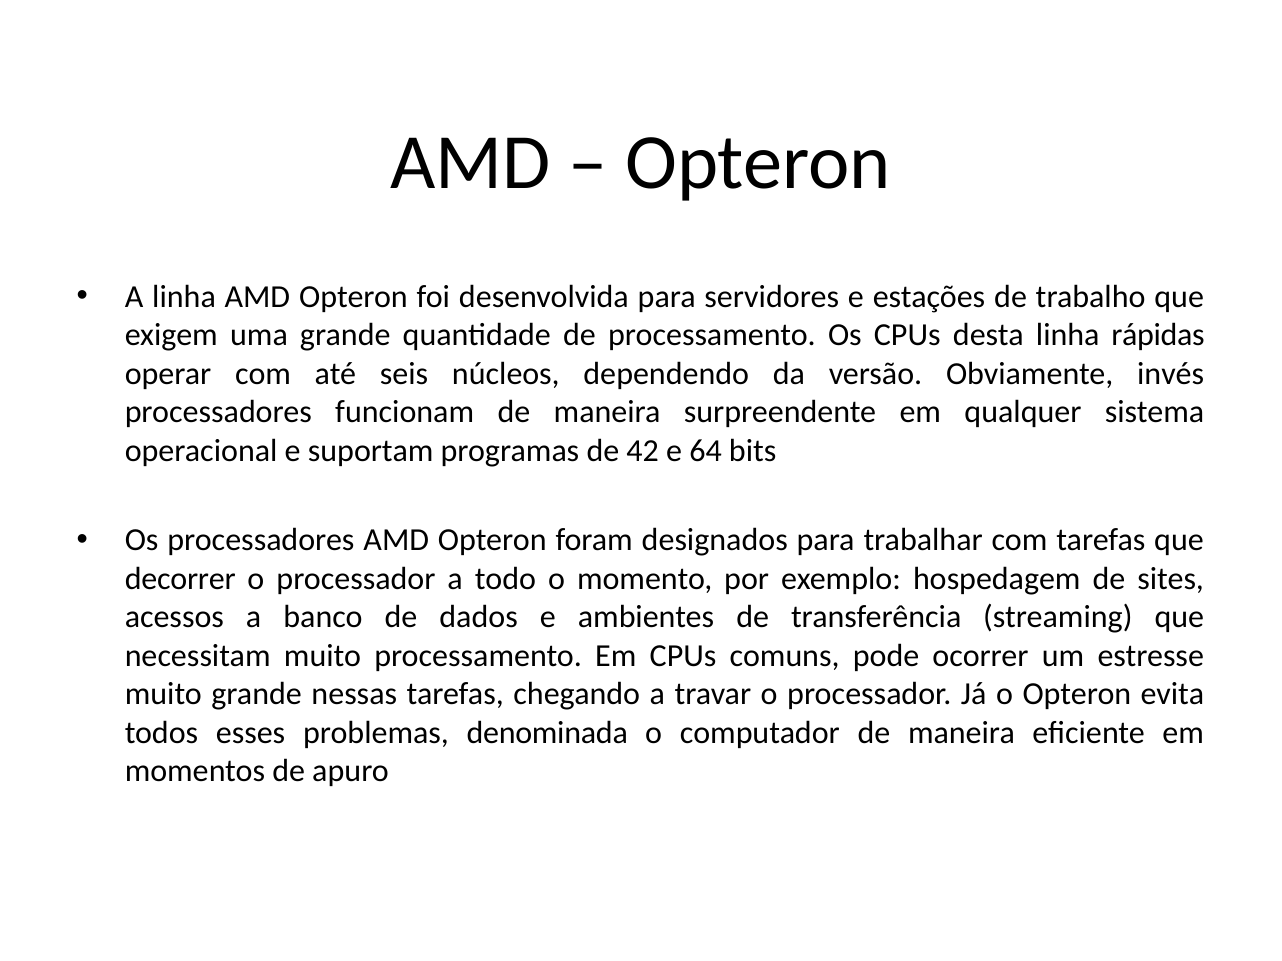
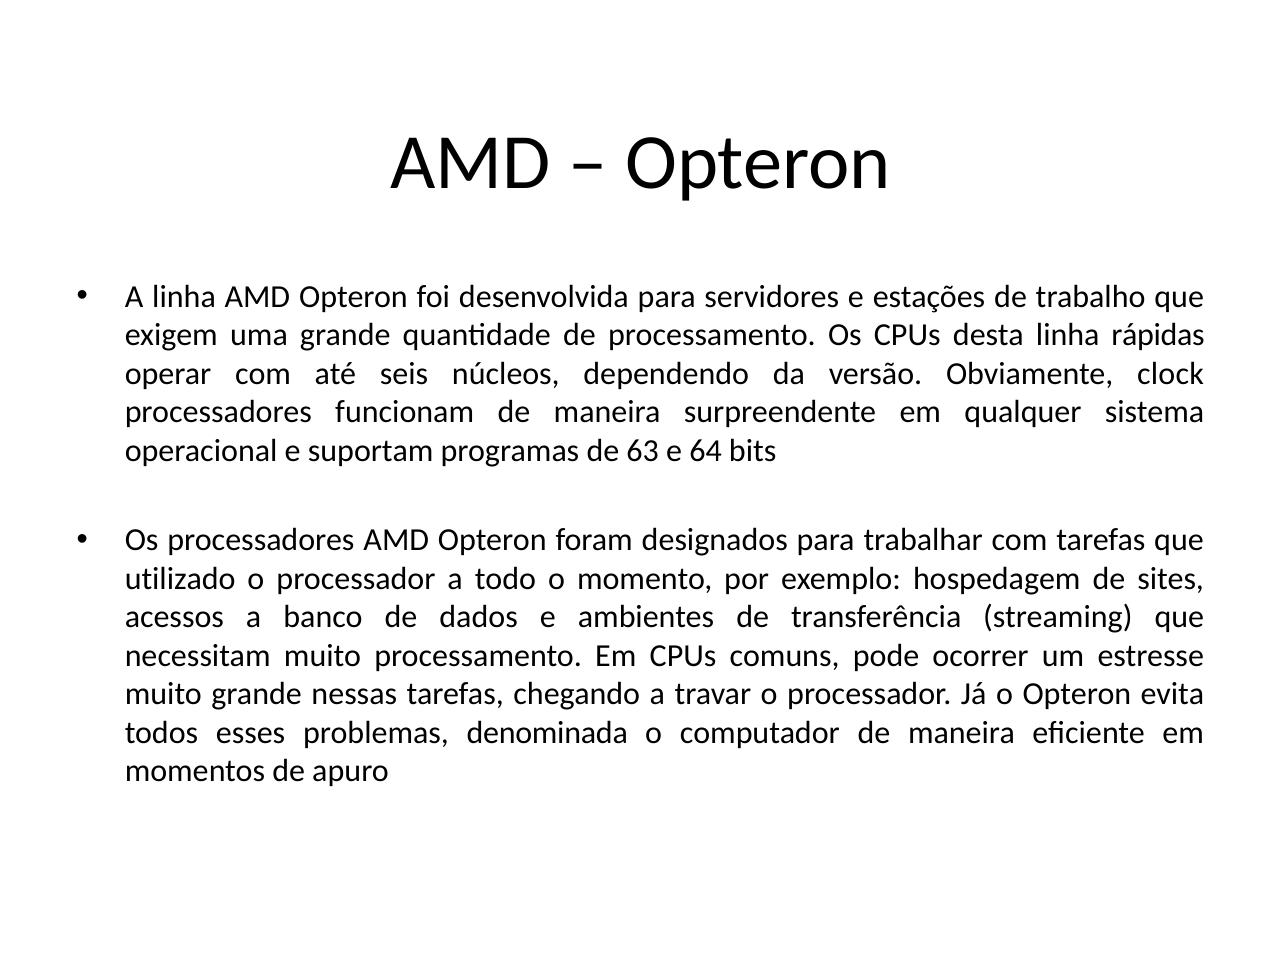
invés: invés -> clock
42: 42 -> 63
decorrer: decorrer -> utilizado
